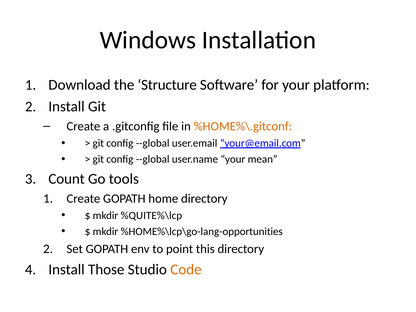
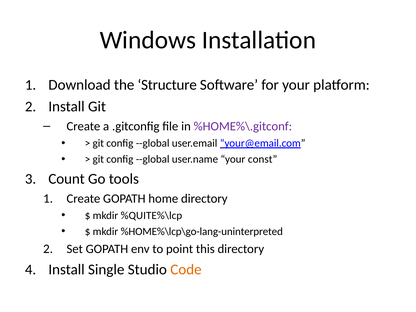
%HOME%\.gitconf colour: orange -> purple
mean: mean -> const
%HOME%\lcp\go-lang-opportunities: %HOME%\lcp\go-lang-opportunities -> %HOME%\lcp\go-lang-uninterpreted
Those: Those -> Single
